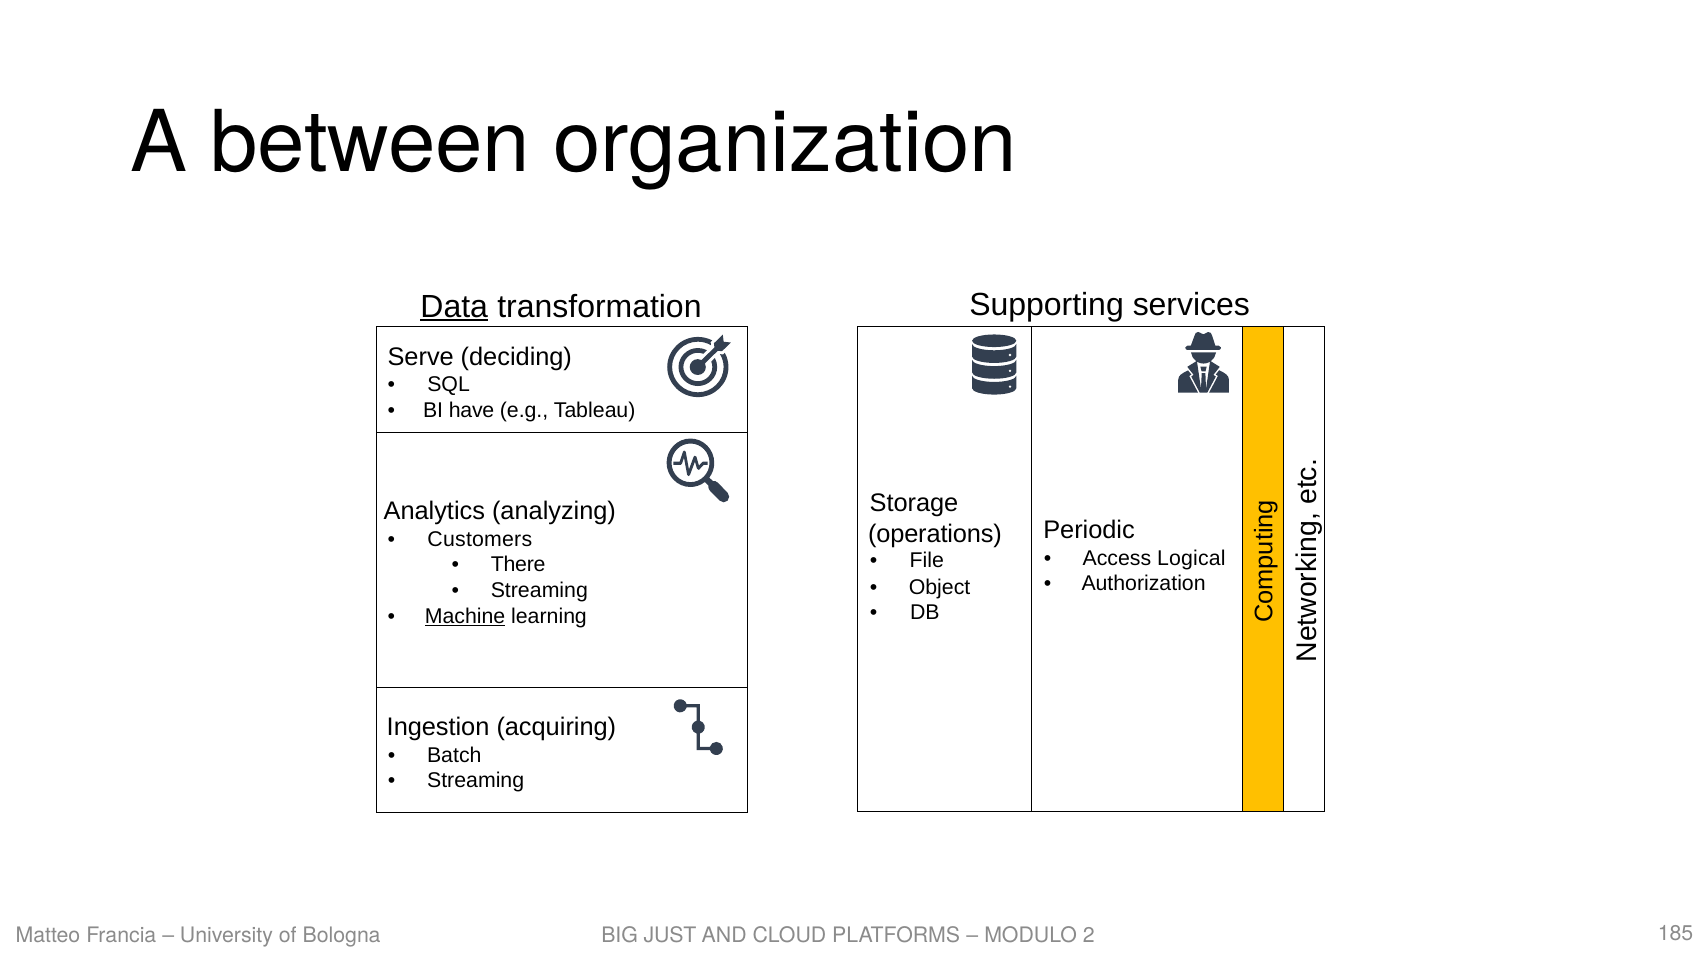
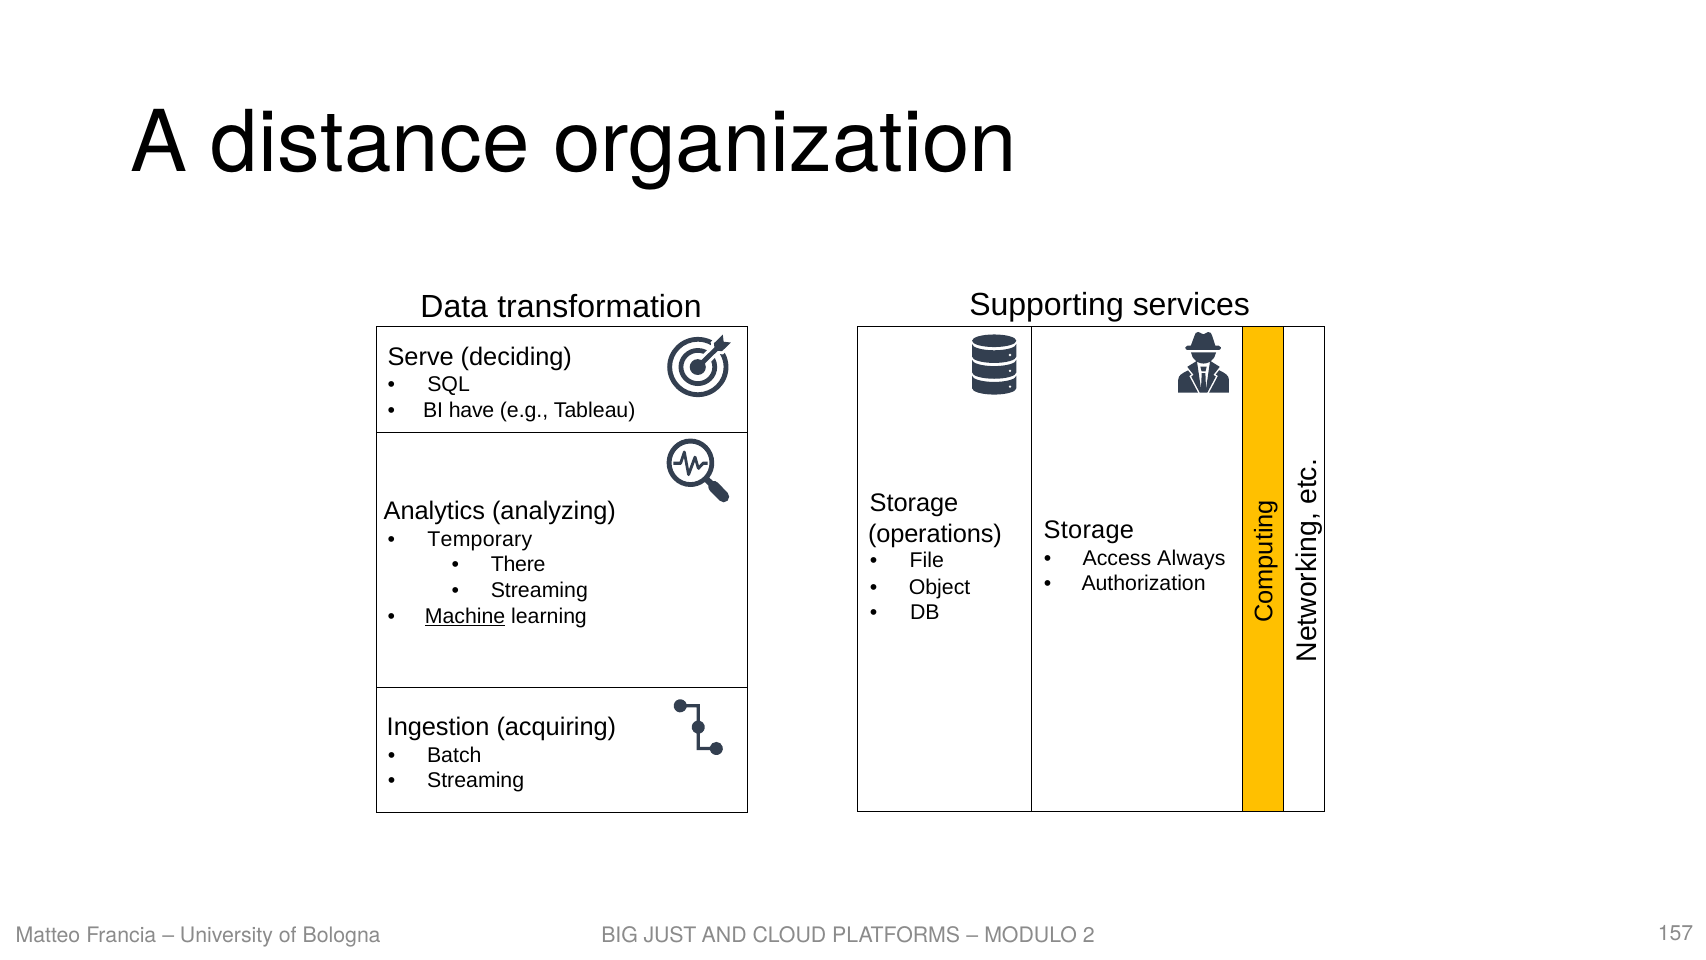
between: between -> distance
Data underline: present -> none
Periodic at (1089, 530): Periodic -> Storage
Customers: Customers -> Temporary
Logical: Logical -> Always
185: 185 -> 157
